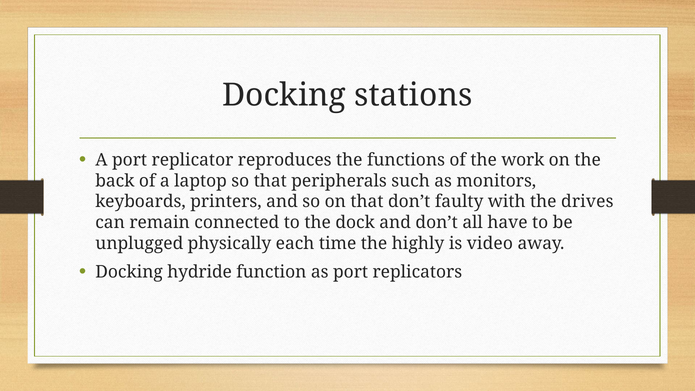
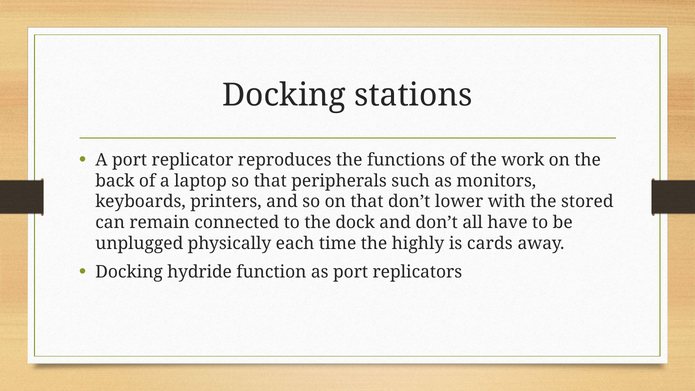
faulty: faulty -> lower
drives: drives -> stored
video: video -> cards
